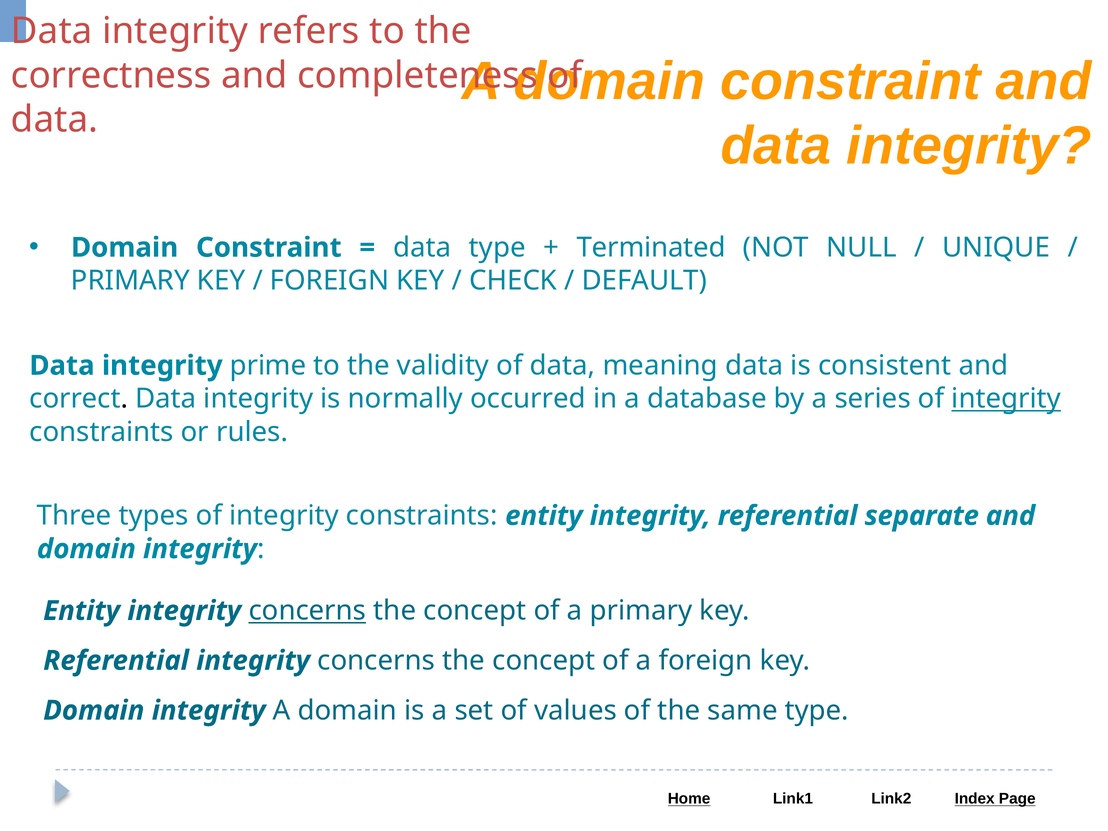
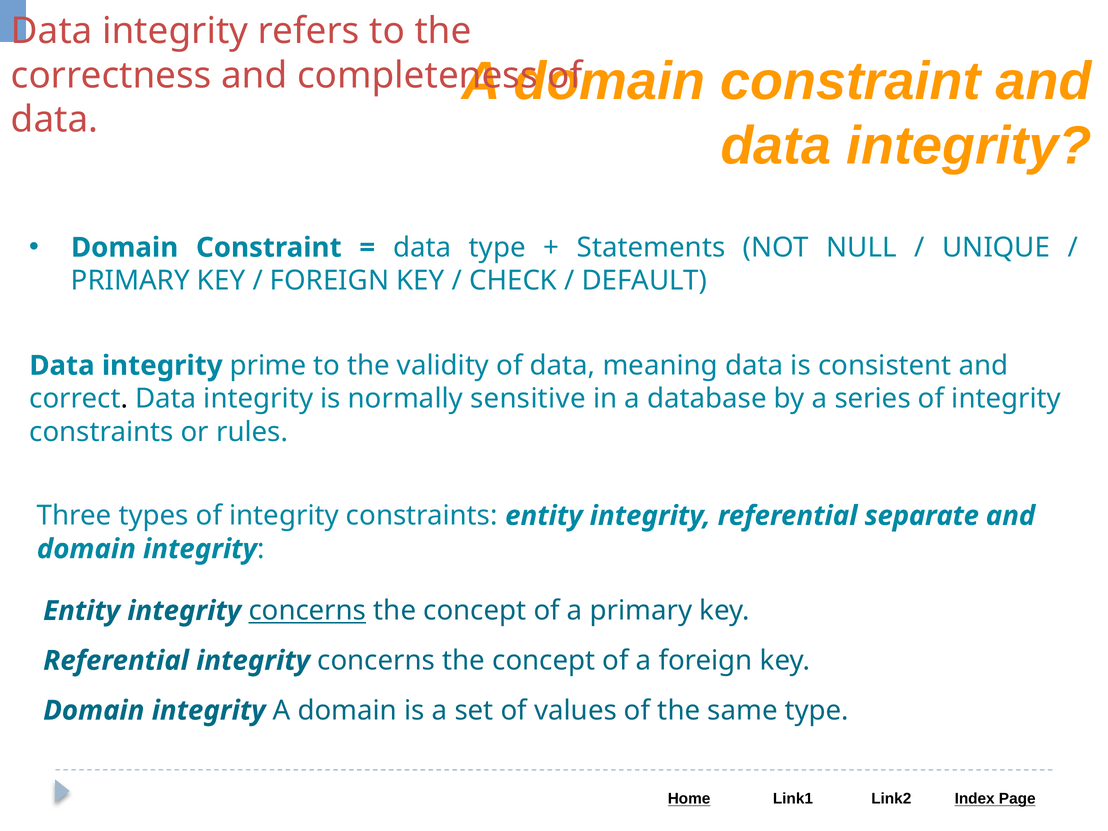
Terminated: Terminated -> Statements
occurred: occurred -> sensitive
integrity at (1006, 399) underline: present -> none
